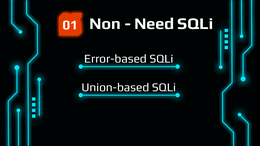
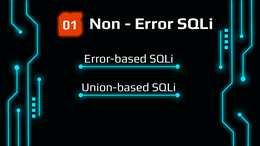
Need: Need -> Error
